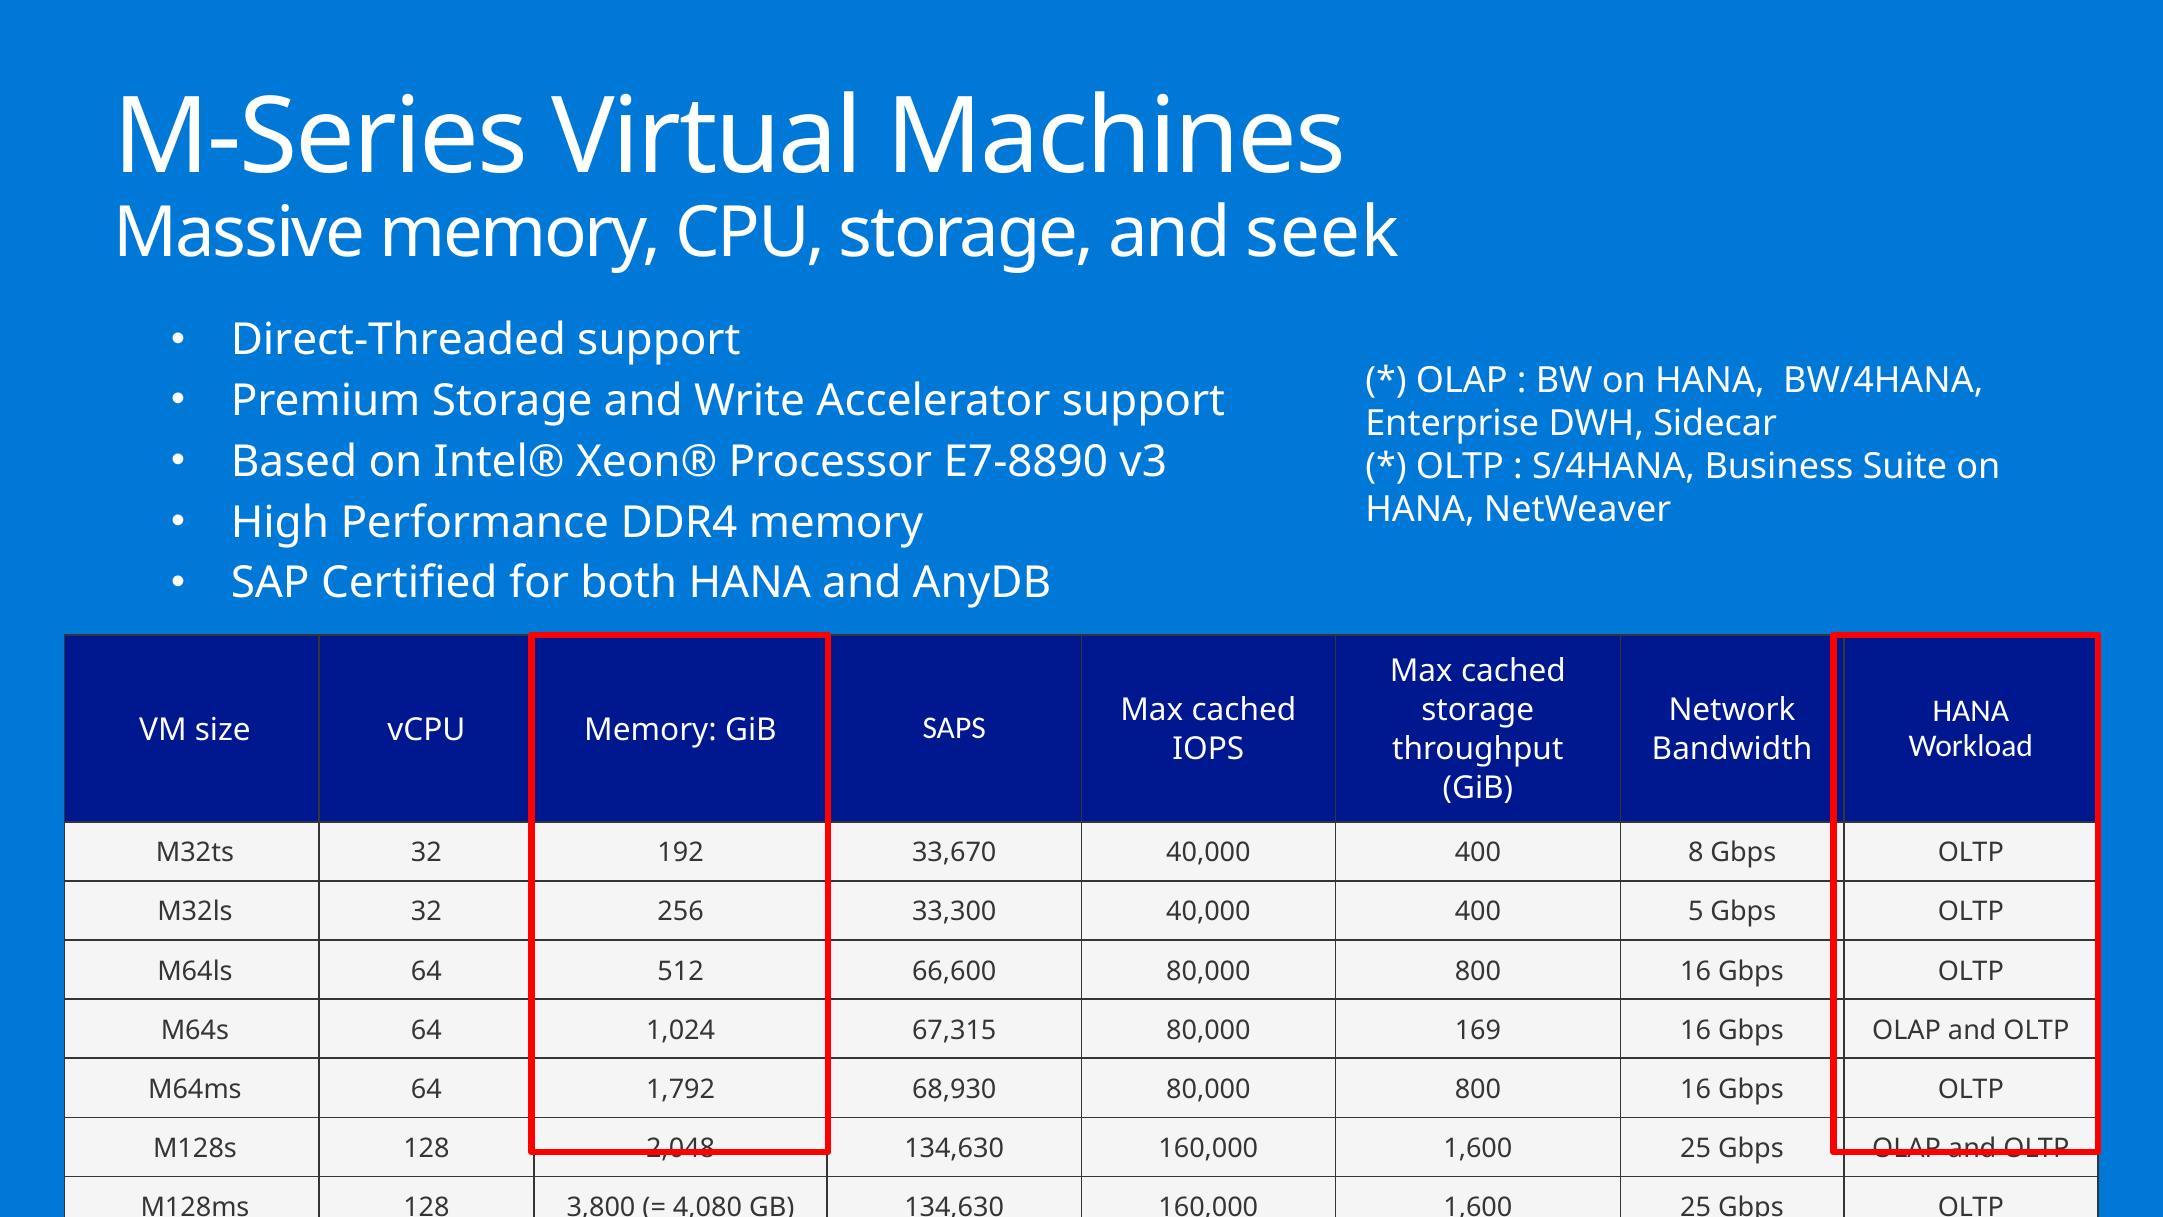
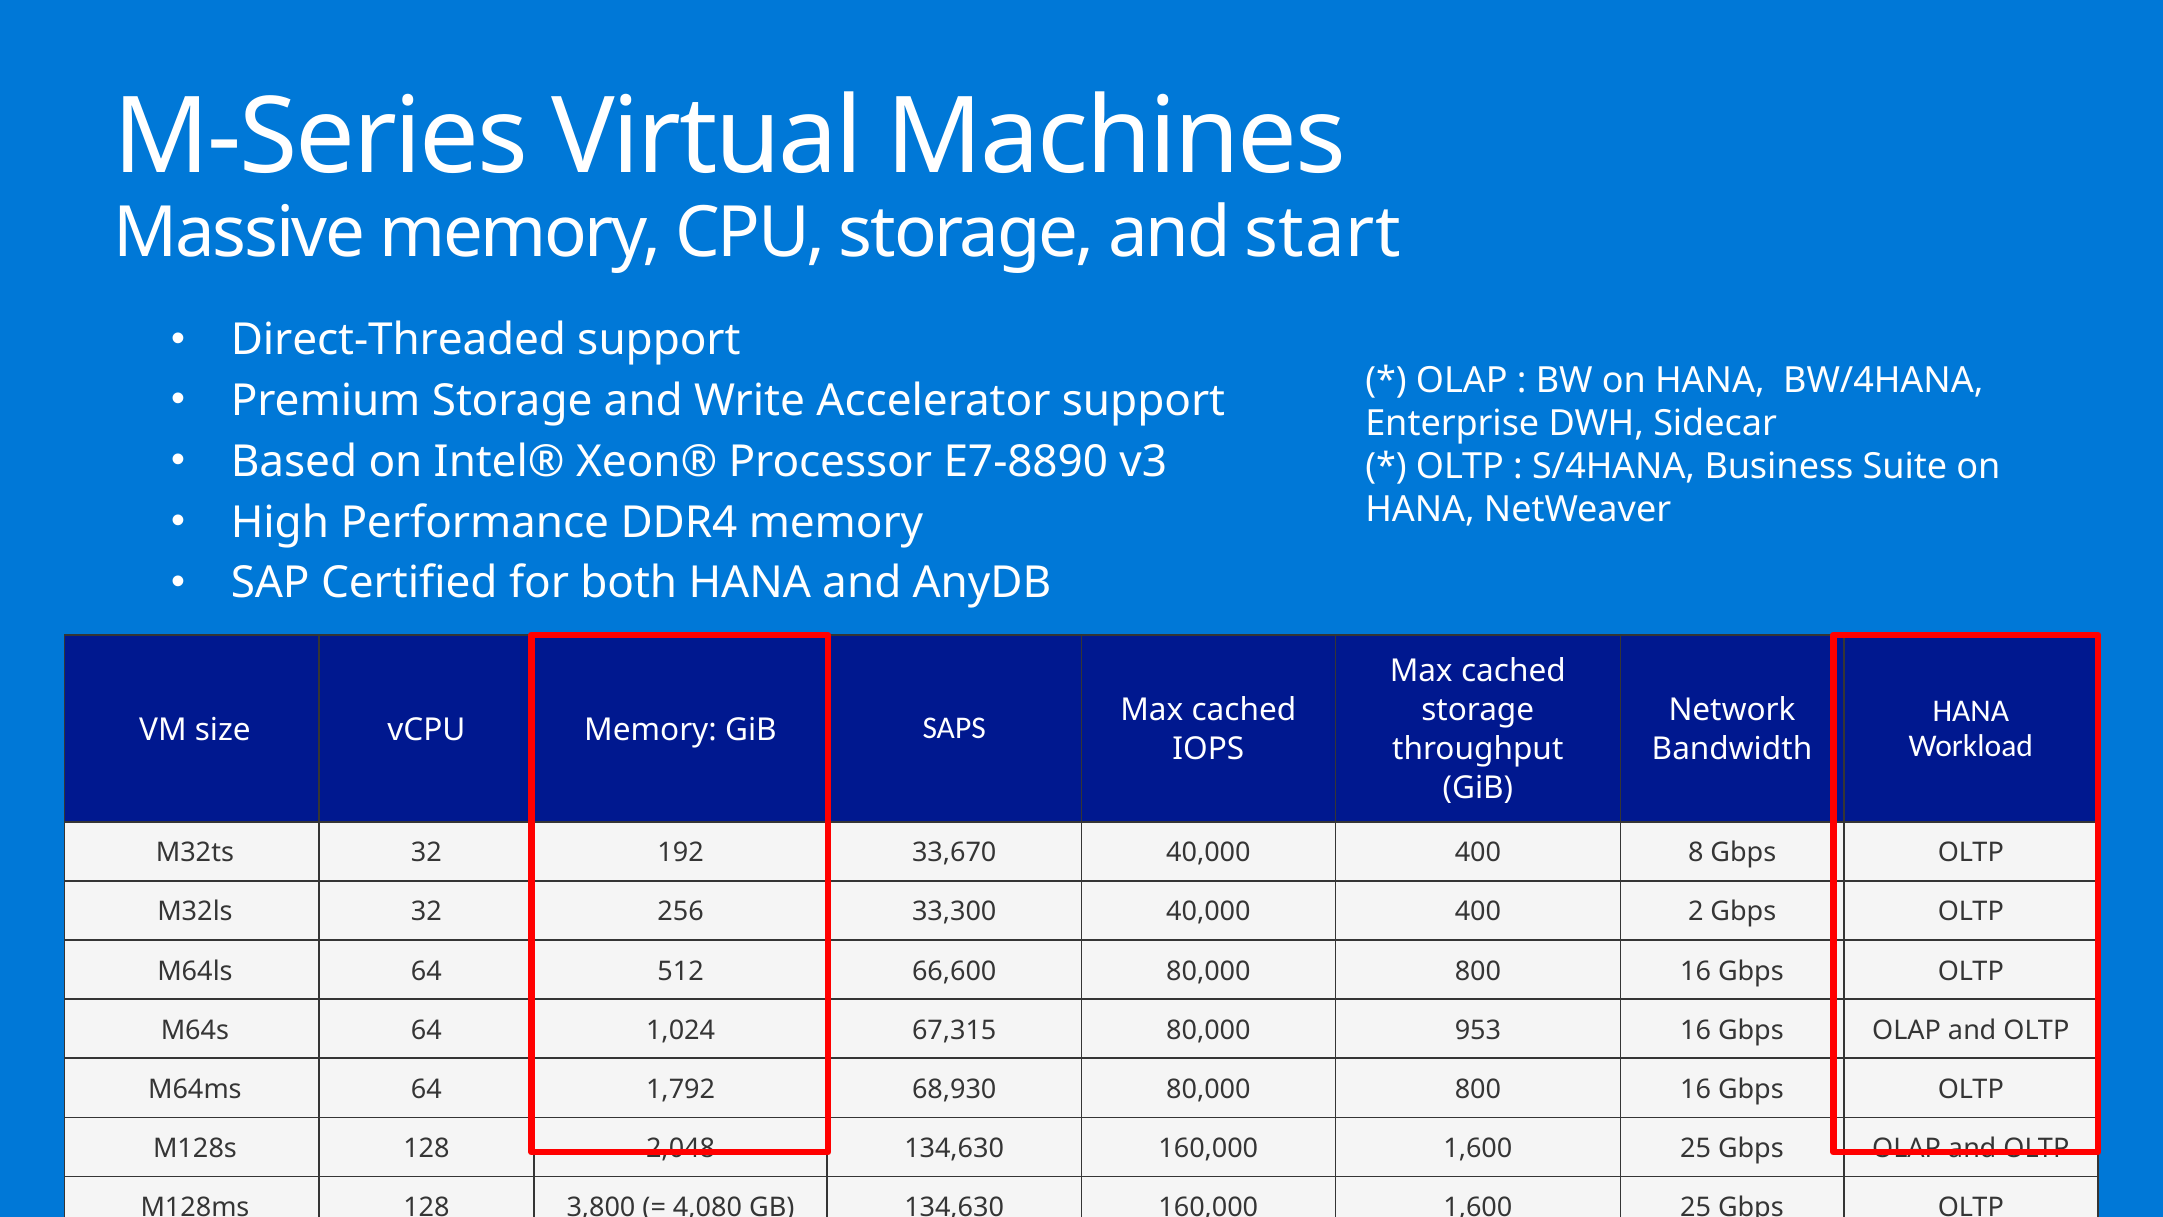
seek: seek -> start
5: 5 -> 2
169: 169 -> 953
